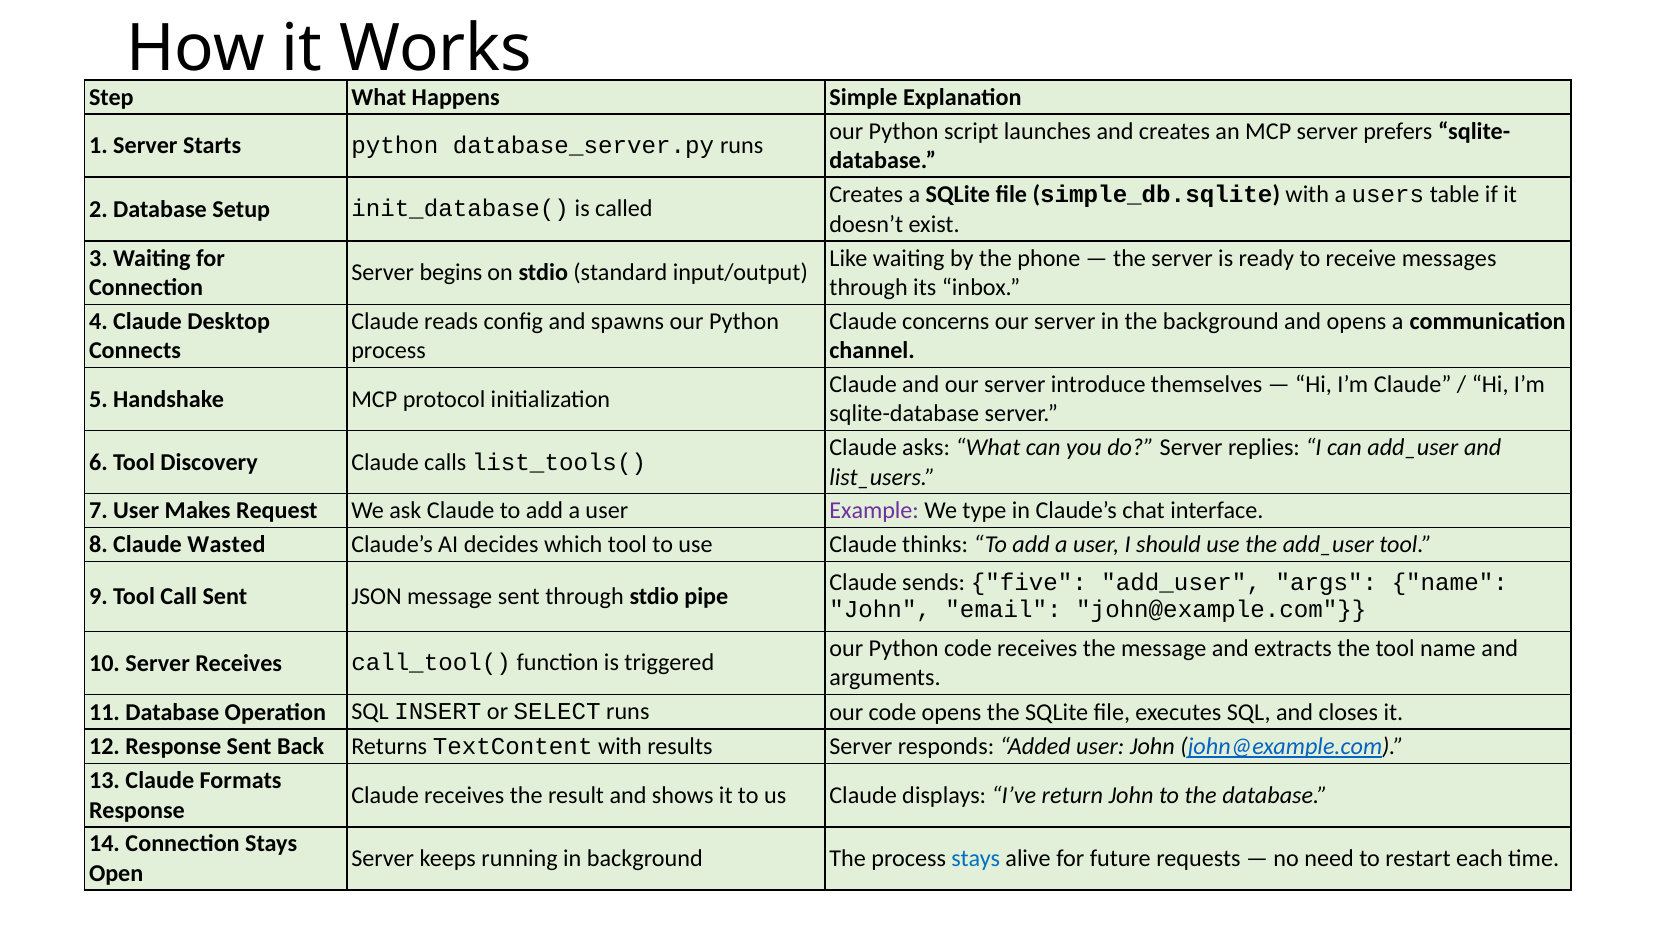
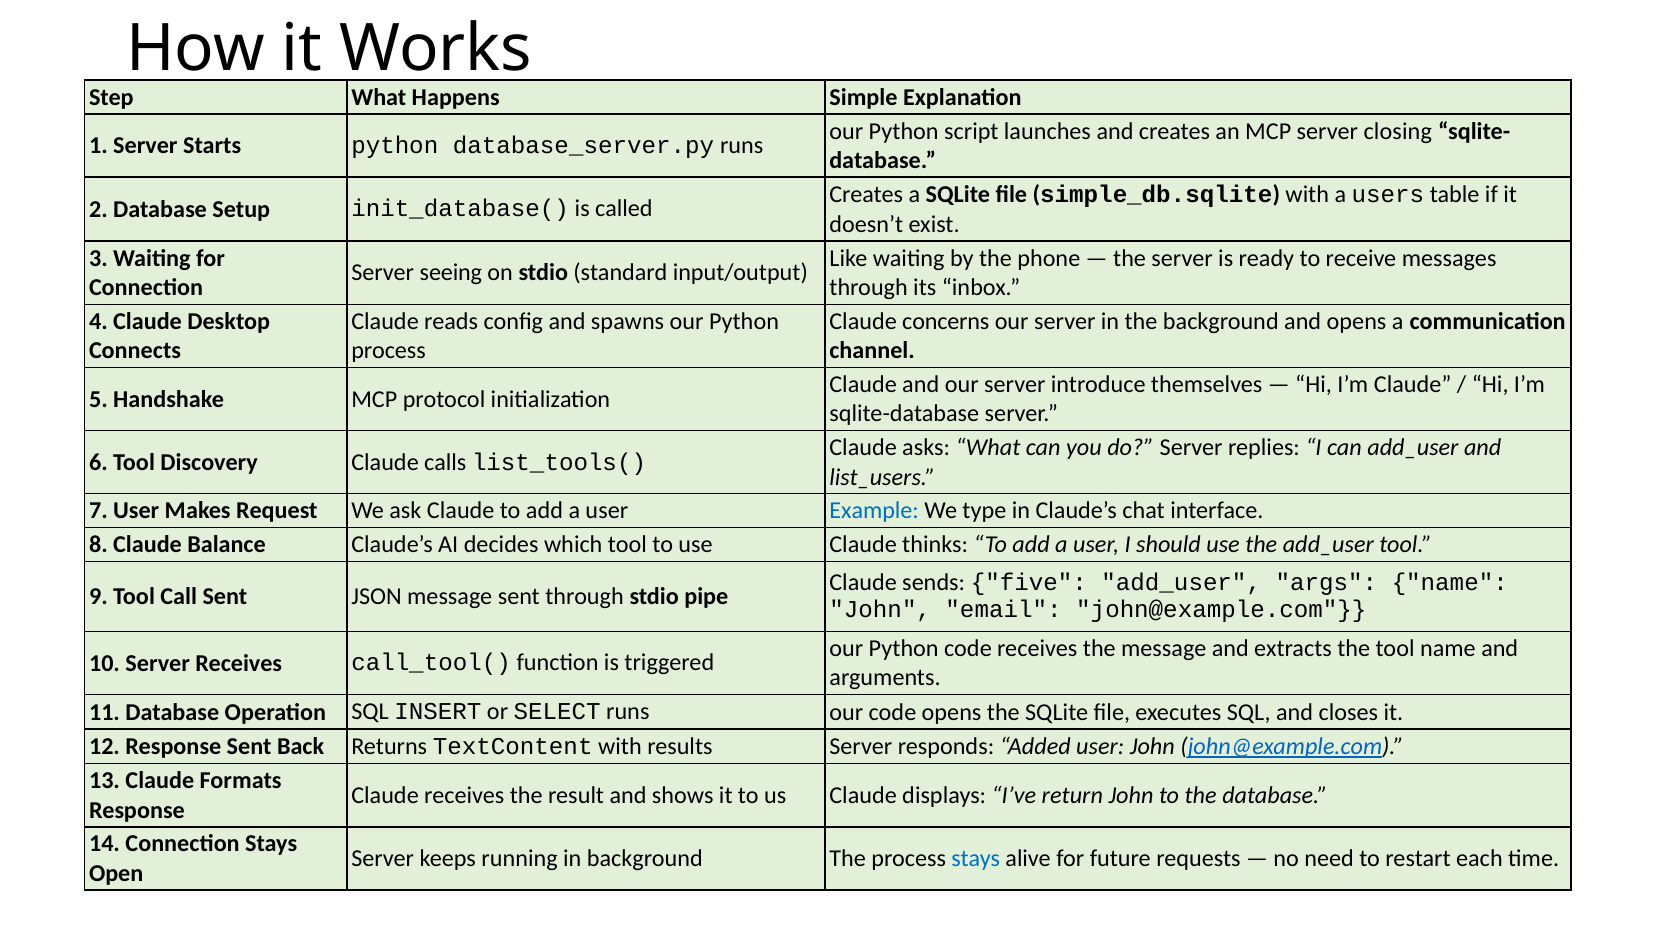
prefers: prefers -> closing
begins: begins -> seeing
Example colour: purple -> blue
Wasted: Wasted -> Balance
